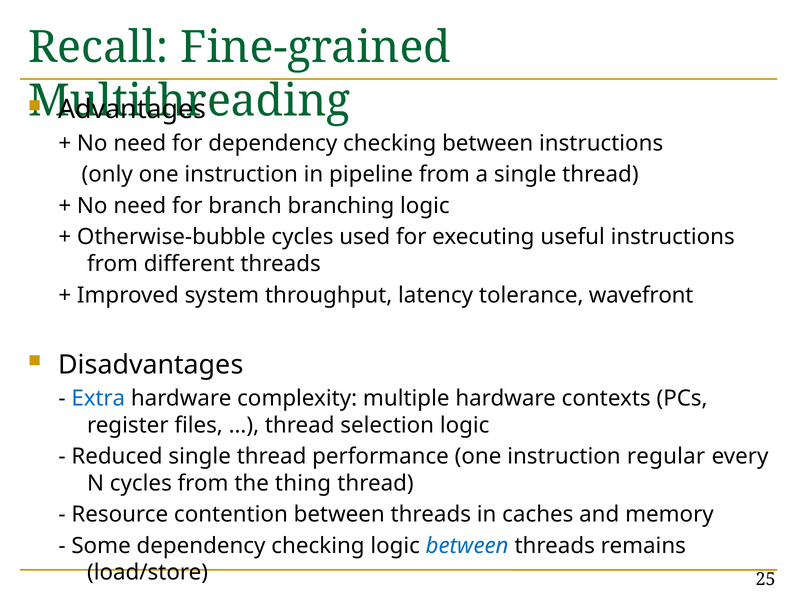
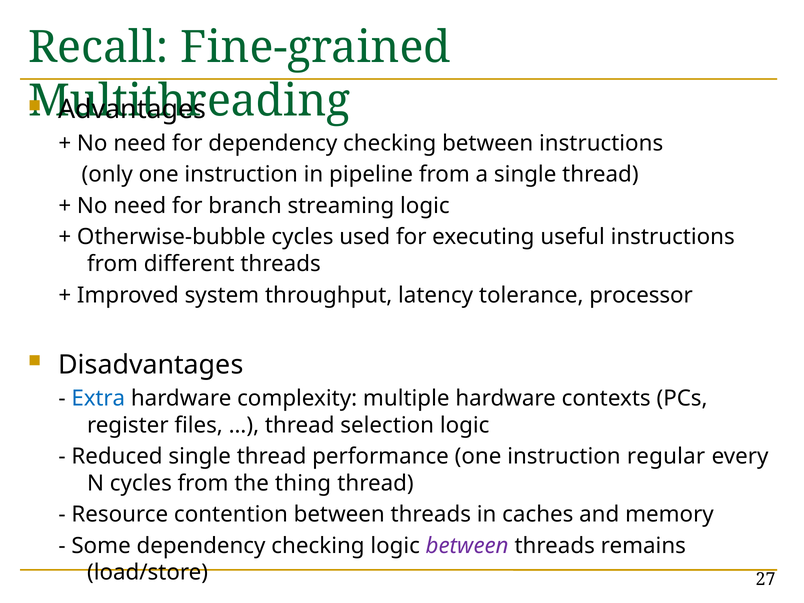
branching: branching -> streaming
wavefront: wavefront -> processor
between at (467, 546) colour: blue -> purple
25: 25 -> 27
